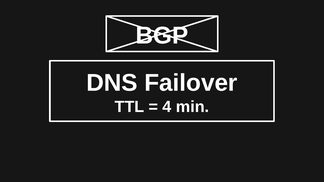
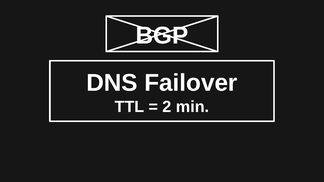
4: 4 -> 2
